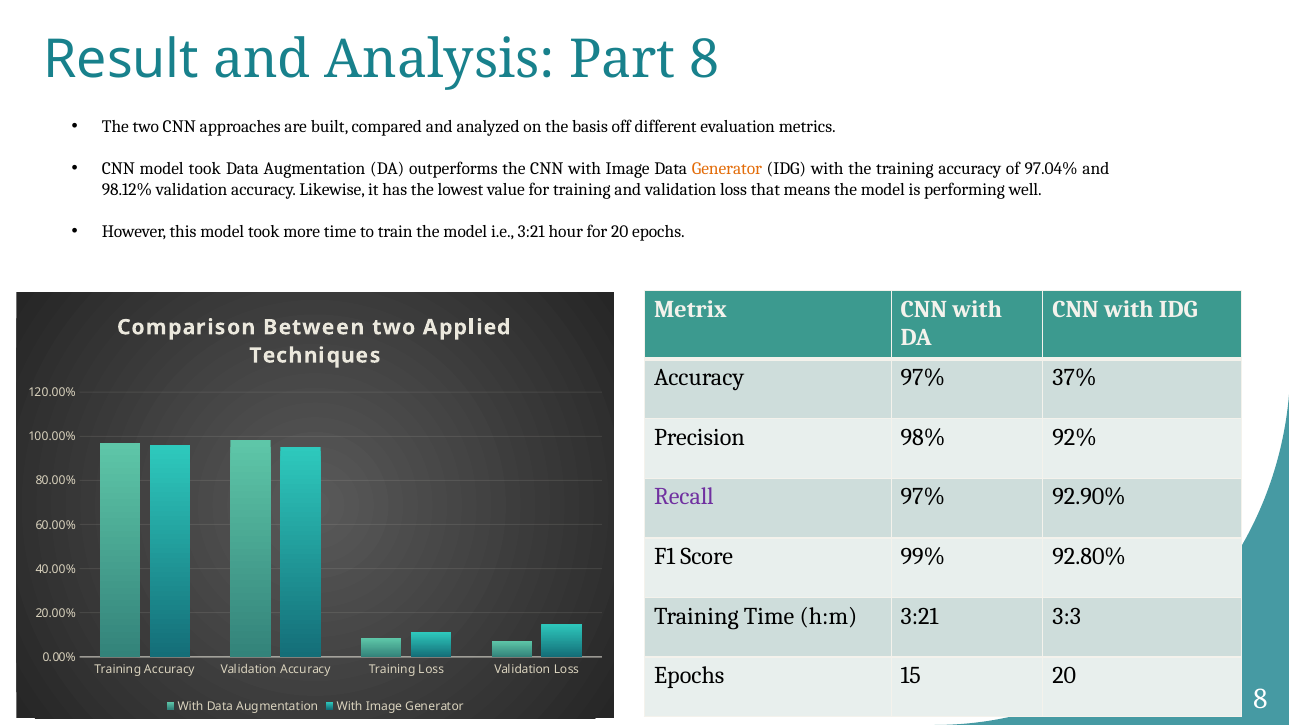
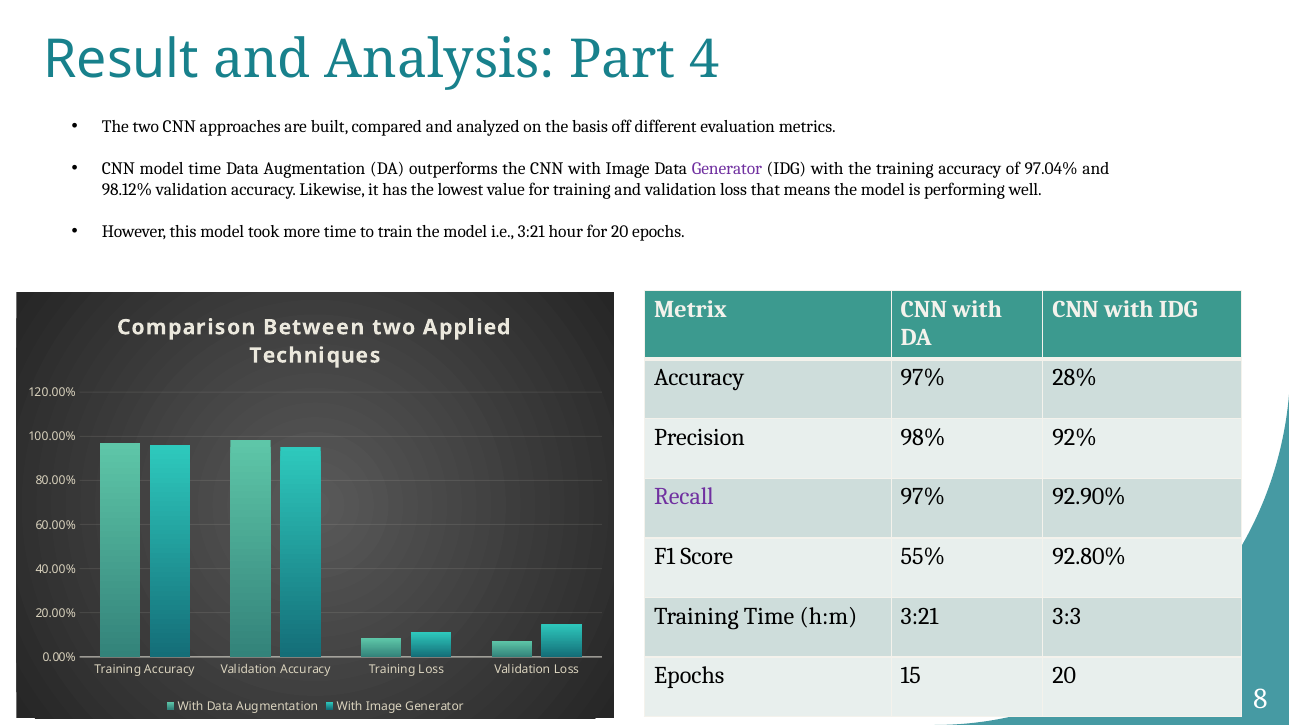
Part 8: 8 -> 4
CNN model took: took -> time
Generator at (727, 169) colour: orange -> purple
37%: 37% -> 28%
99%: 99% -> 55%
